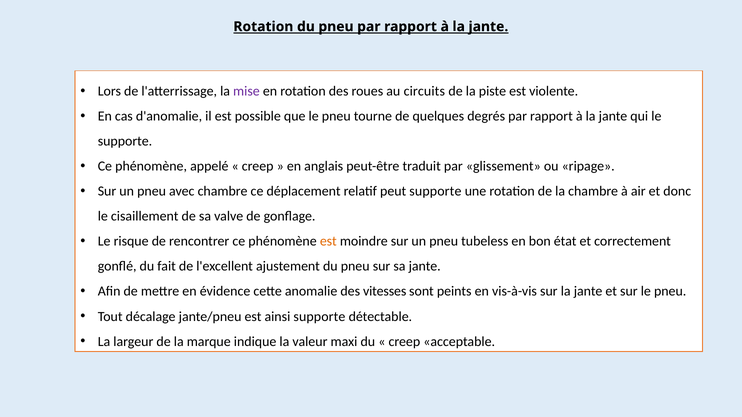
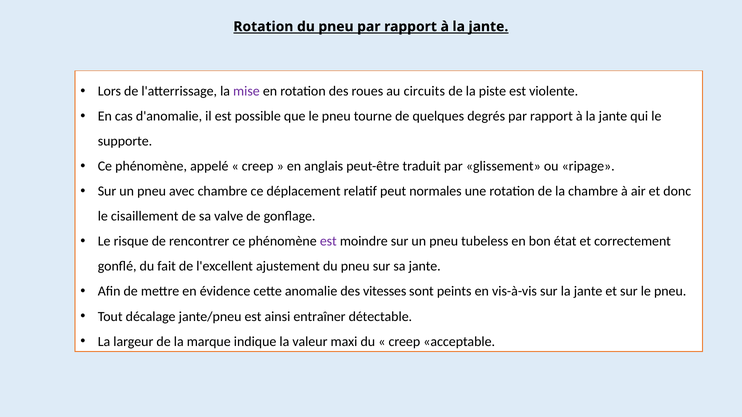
peut supporte: supporte -> normales
est at (328, 242) colour: orange -> purple
ainsi supporte: supporte -> entraîner
